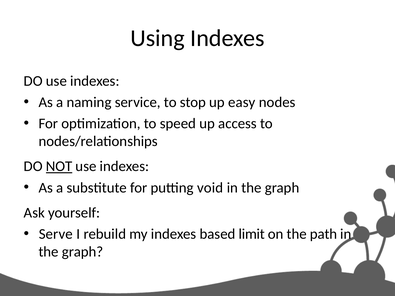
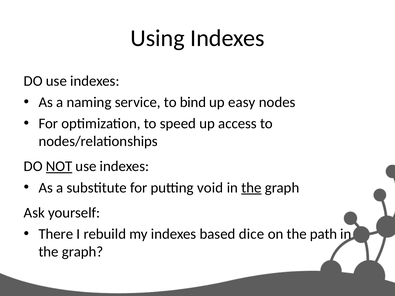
stop: stop -> bind
the at (251, 188) underline: none -> present
Serve: Serve -> There
limit: limit -> dice
